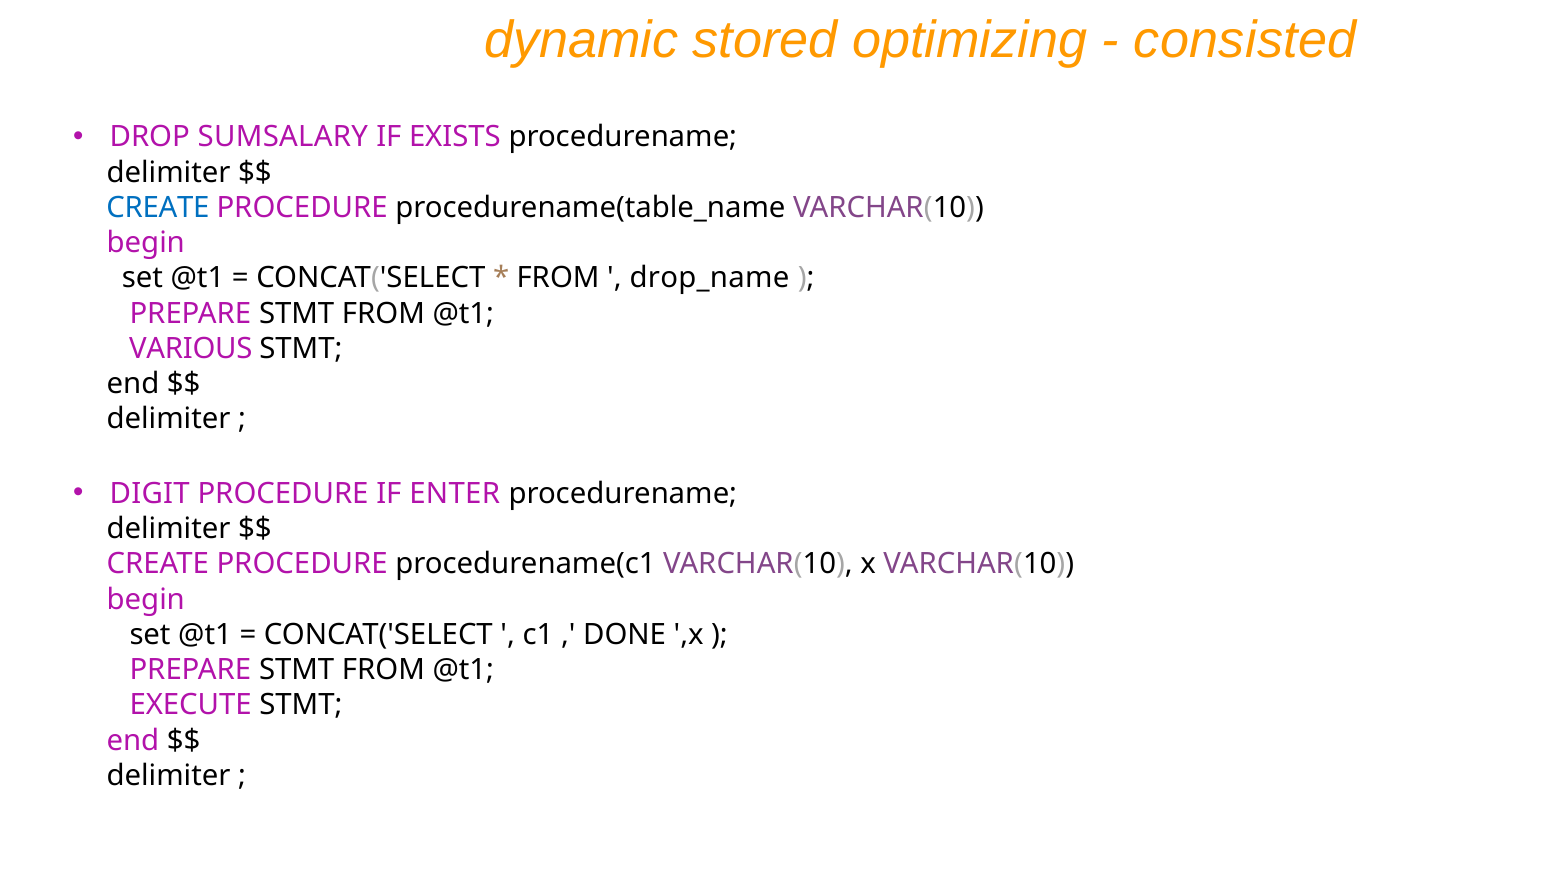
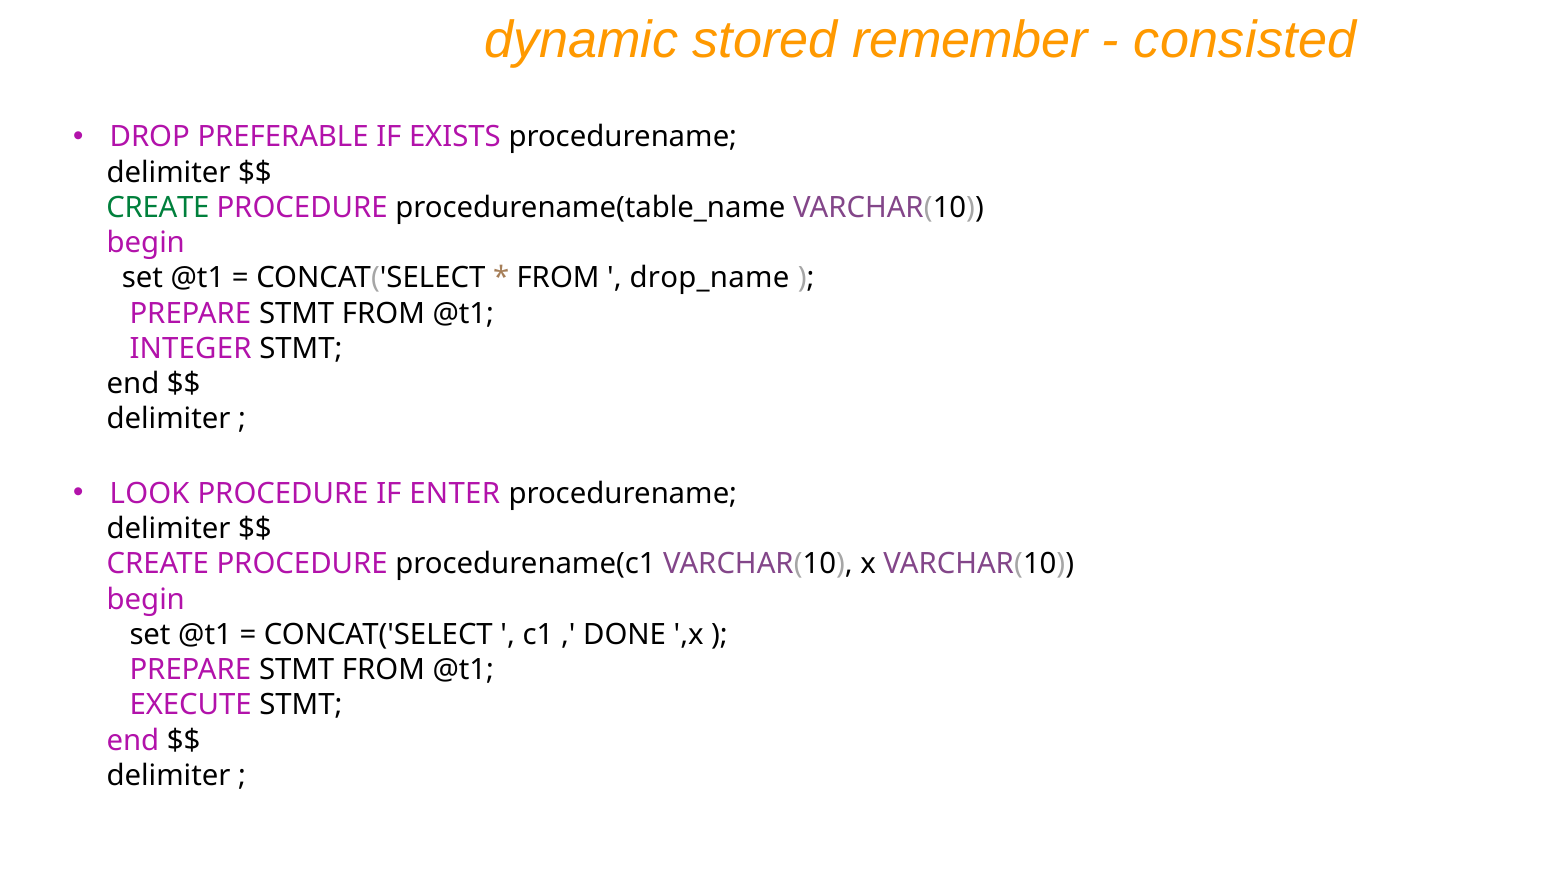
optimizing: optimizing -> remember
SUMSALARY: SUMSALARY -> PREFERABLE
CREATE at (158, 208) colour: blue -> green
VARIOUS: VARIOUS -> INTEGER
DIGIT: DIGIT -> LOOK
